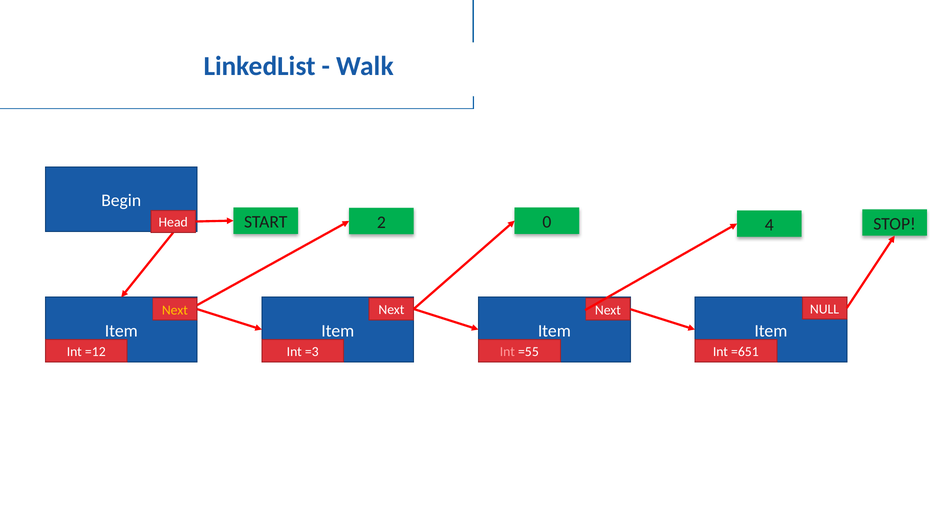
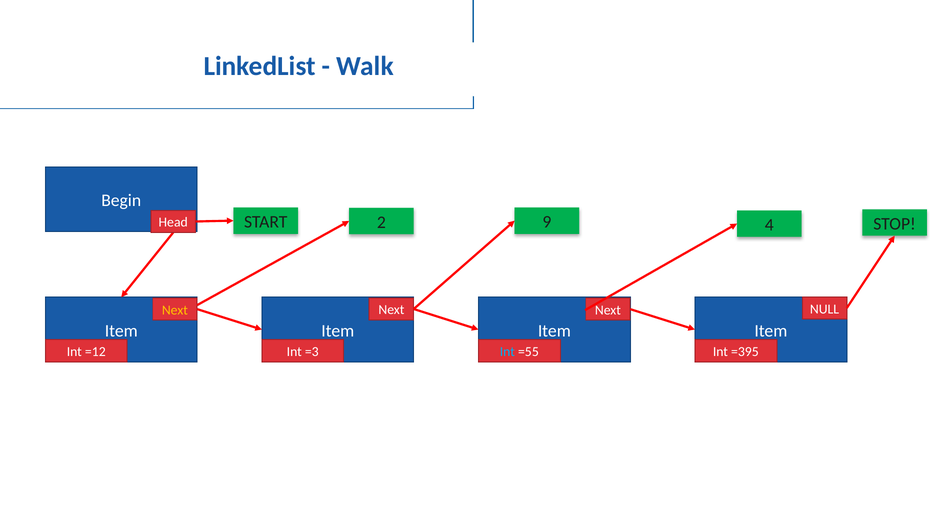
0: 0 -> 9
Int at (507, 352) colour: pink -> light blue
=651: =651 -> =395
